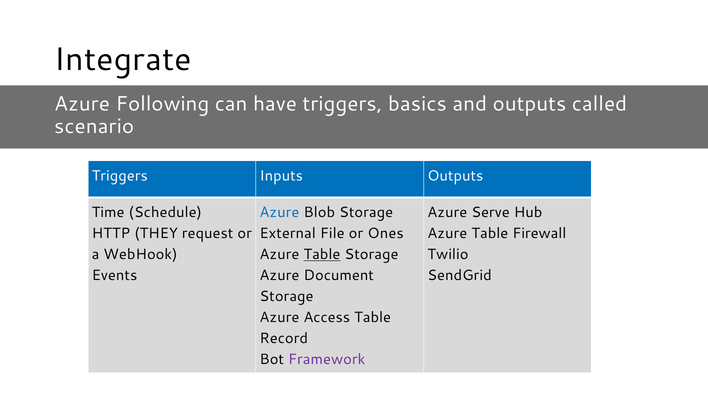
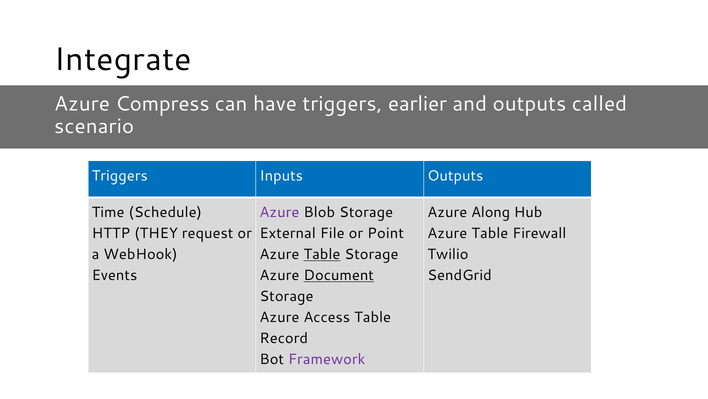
Following: Following -> Compress
basics: basics -> earlier
Azure at (279, 212) colour: blue -> purple
Serve: Serve -> Along
Ones: Ones -> Point
Document underline: none -> present
